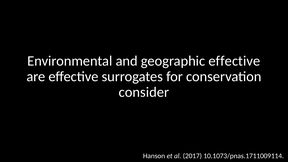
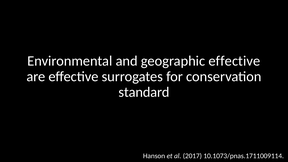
consider: consider -> standard
